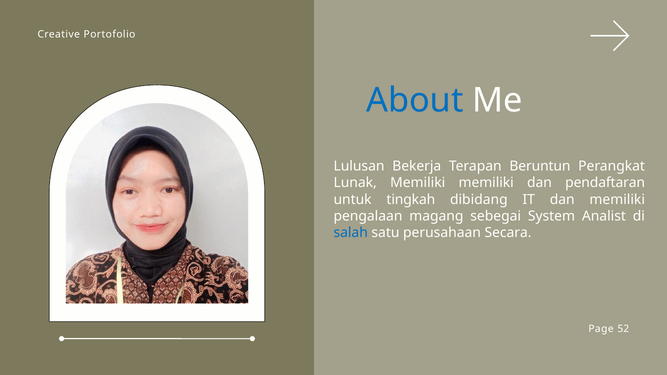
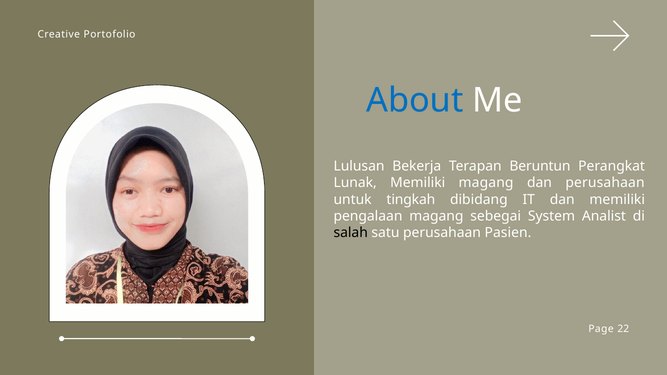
Memiliki memiliki: memiliki -> magang
dan pendaftaran: pendaftaran -> perusahaan
salah colour: blue -> black
Secara: Secara -> Pasien
52: 52 -> 22
